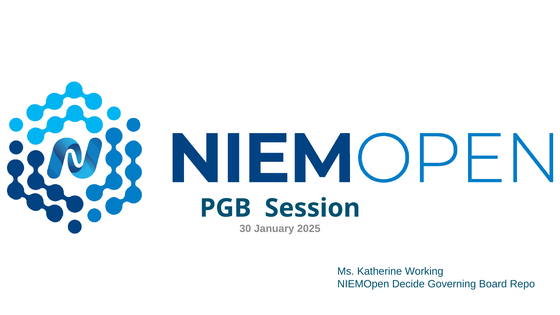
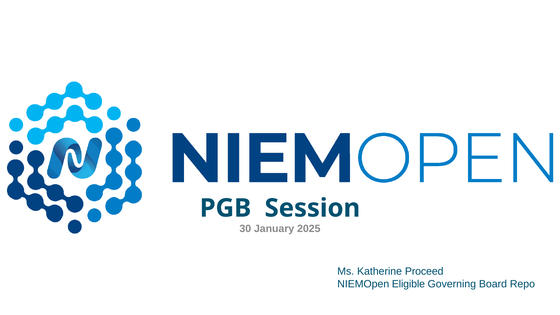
Working: Working -> Proceed
Decide: Decide -> Eligible
